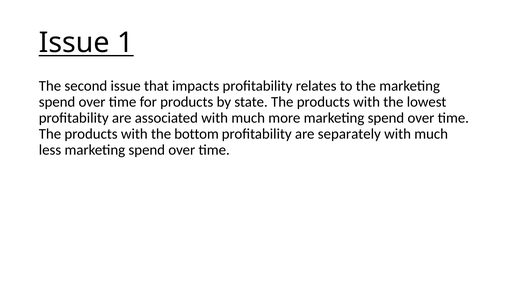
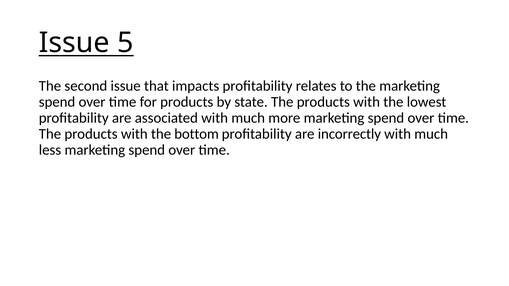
1: 1 -> 5
separately: separately -> incorrectly
